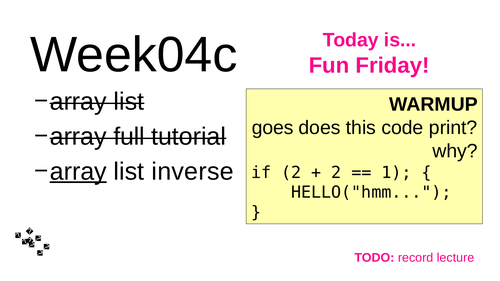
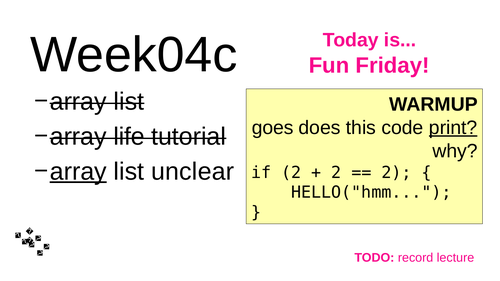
print underline: none -> present
full: full -> life
inverse: inverse -> unclear
1 at (396, 173): 1 -> 2
